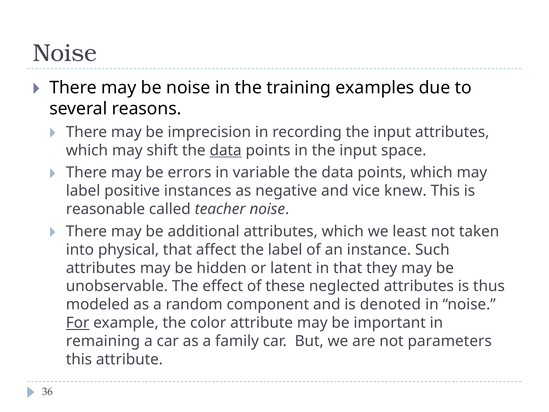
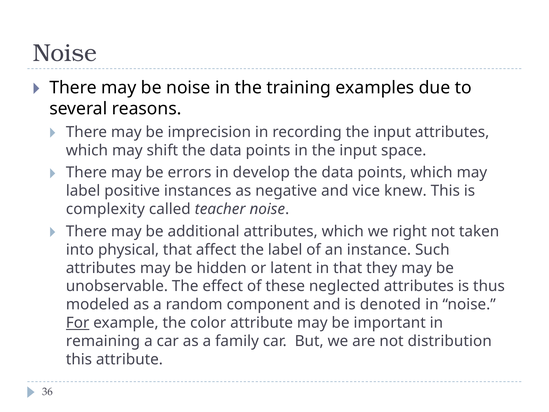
data at (226, 150) underline: present -> none
variable: variable -> develop
reasonable: reasonable -> complexity
least: least -> right
parameters: parameters -> distribution
